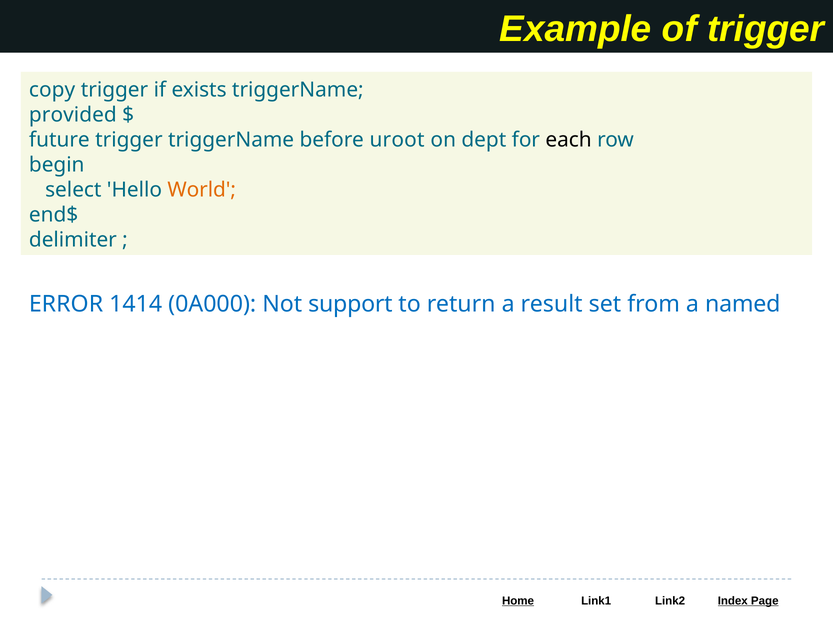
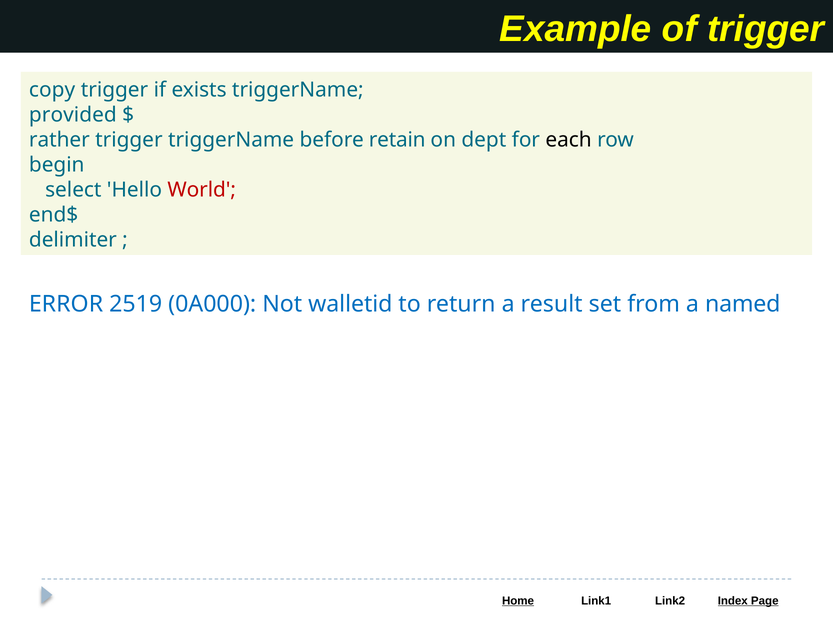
future: future -> rather
uroot: uroot -> retain
World colour: orange -> red
1414: 1414 -> 2519
support: support -> walletid
